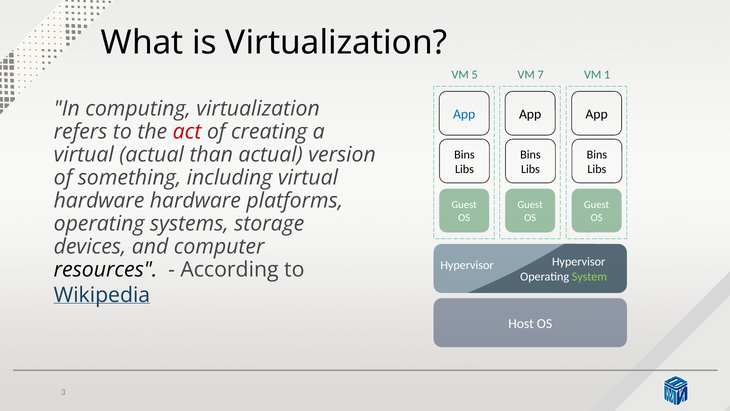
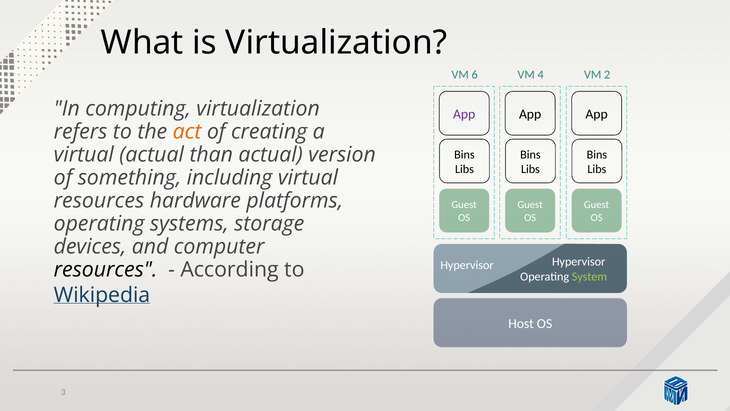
5: 5 -> 6
7: 7 -> 4
1: 1 -> 2
App at (464, 114) colour: blue -> purple
act colour: red -> orange
hardware at (99, 200): hardware -> resources
